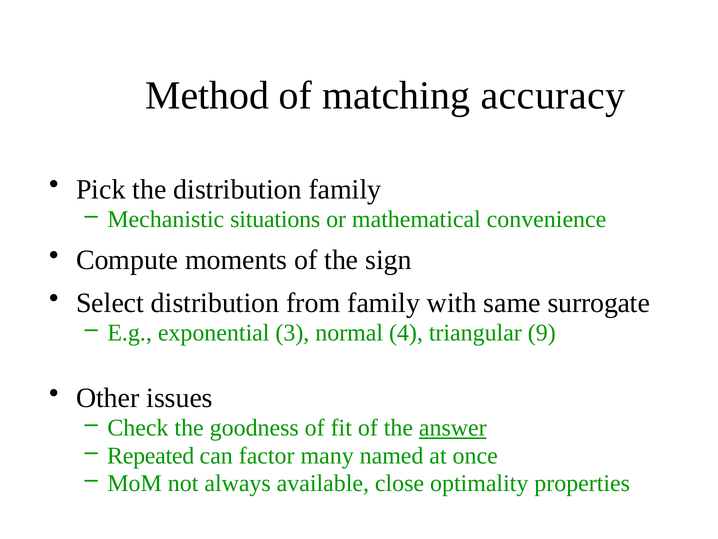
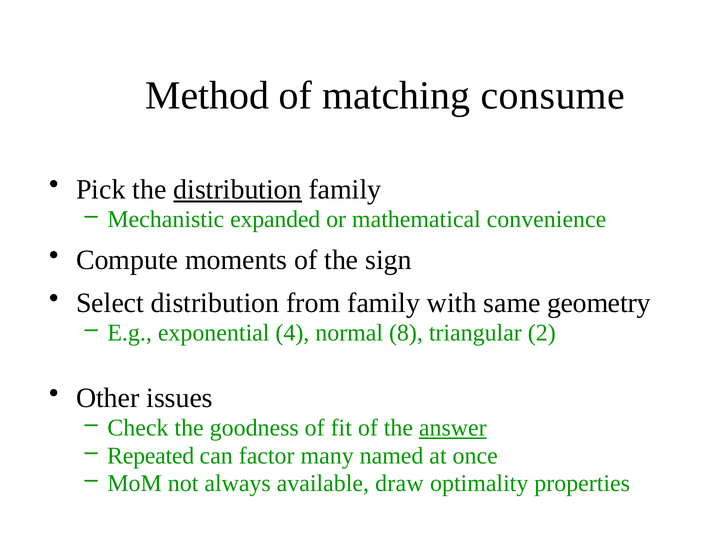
accuracy: accuracy -> consume
distribution at (238, 189) underline: none -> present
situations: situations -> expanded
surrogate: surrogate -> geometry
3: 3 -> 4
4: 4 -> 8
9: 9 -> 2
close: close -> draw
